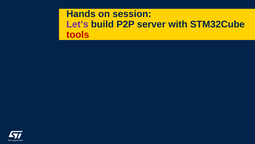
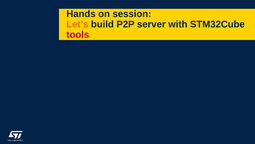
Let’s colour: purple -> orange
